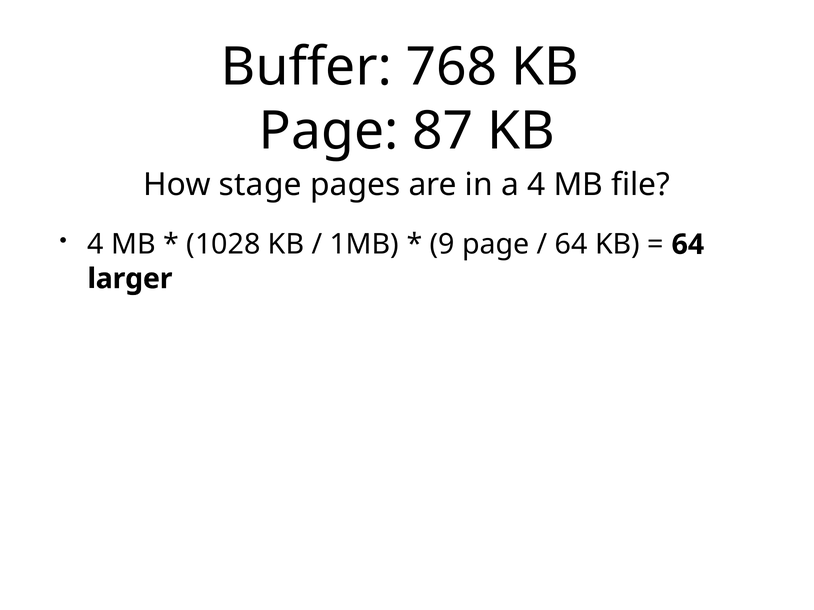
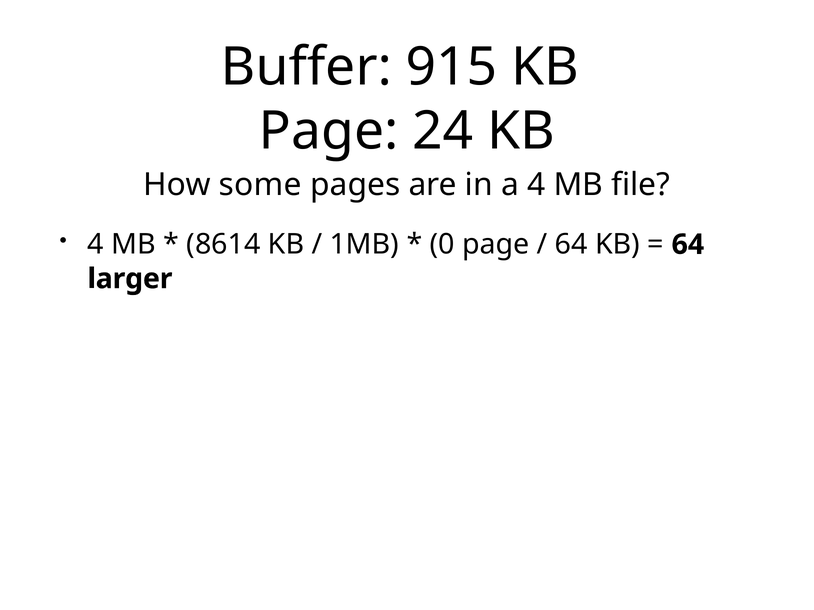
768: 768 -> 915
87: 87 -> 24
stage: stage -> some
1028: 1028 -> 8614
9: 9 -> 0
